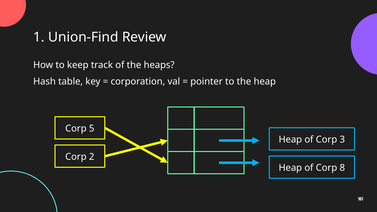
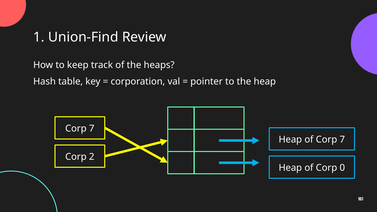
5 at (92, 129): 5 -> 7
of Corp 3: 3 -> 7
8: 8 -> 0
